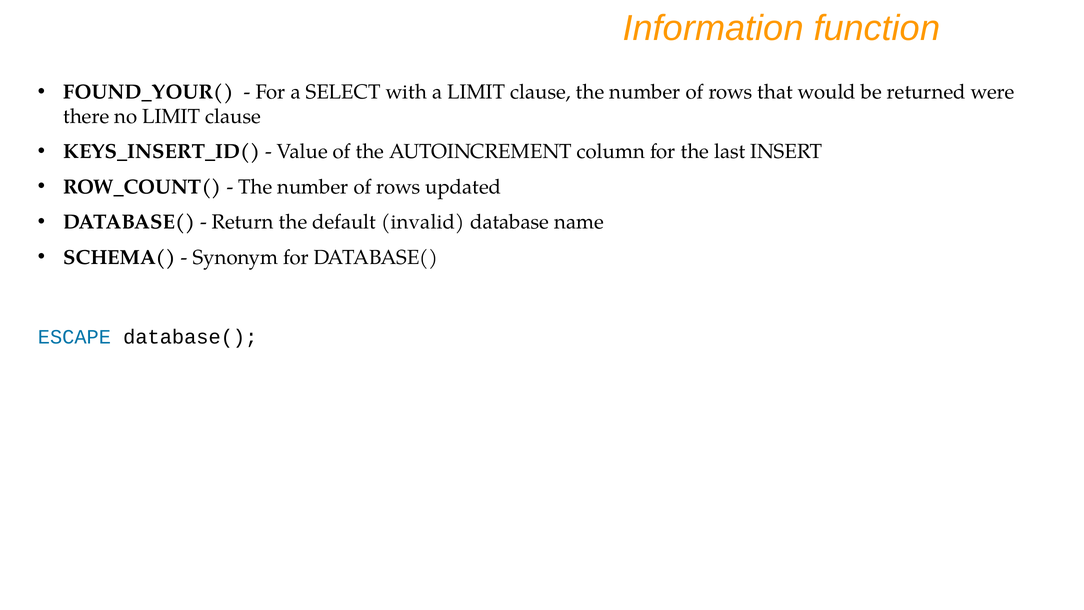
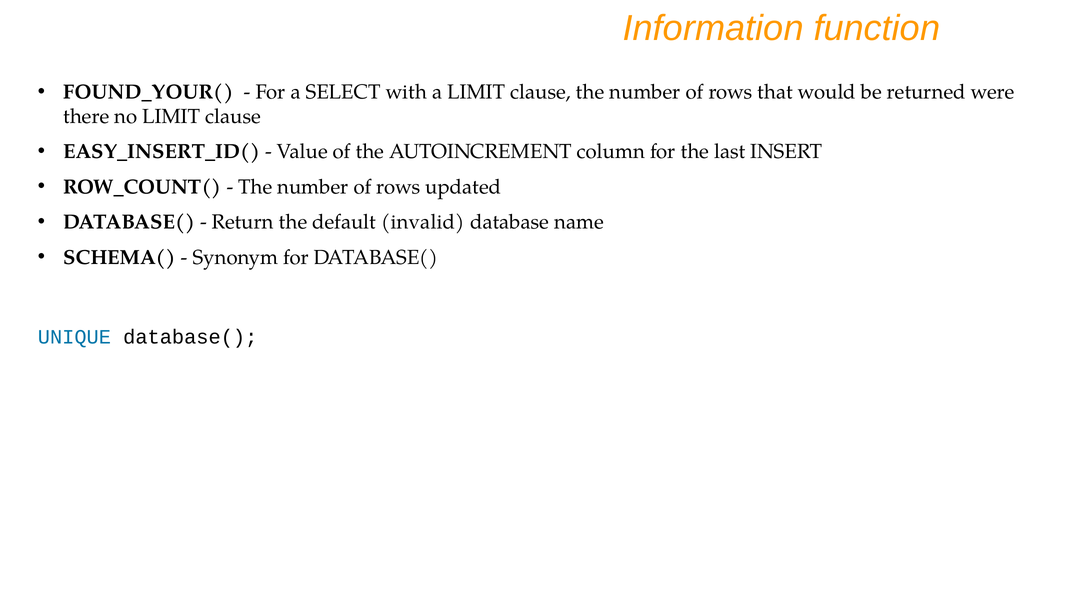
KEYS_INSERT_ID(: KEYS_INSERT_ID( -> EASY_INSERT_ID(
ESCAPE: ESCAPE -> UNIQUE
